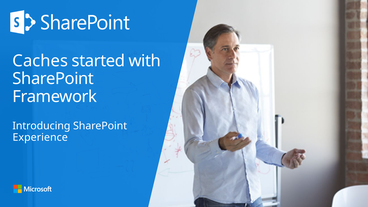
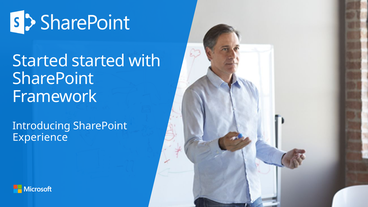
Caches at (40, 61): Caches -> Started
